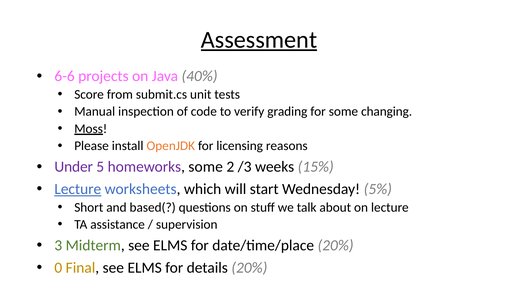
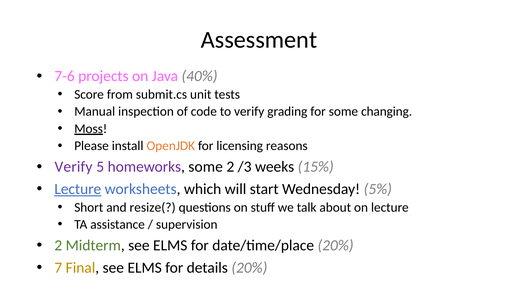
Assessment underline: present -> none
6-6: 6-6 -> 7-6
Under at (74, 167): Under -> Verify
based(: based( -> resize(
3 at (58, 245): 3 -> 2
0: 0 -> 7
